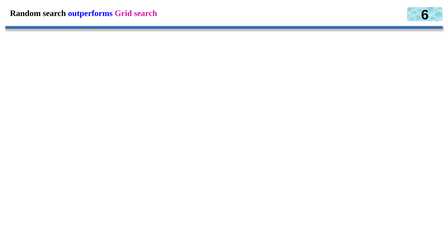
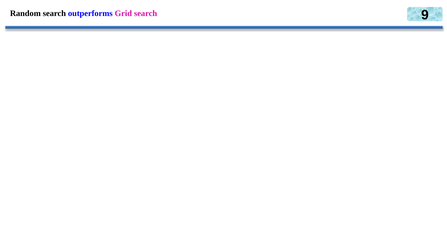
6: 6 -> 9
